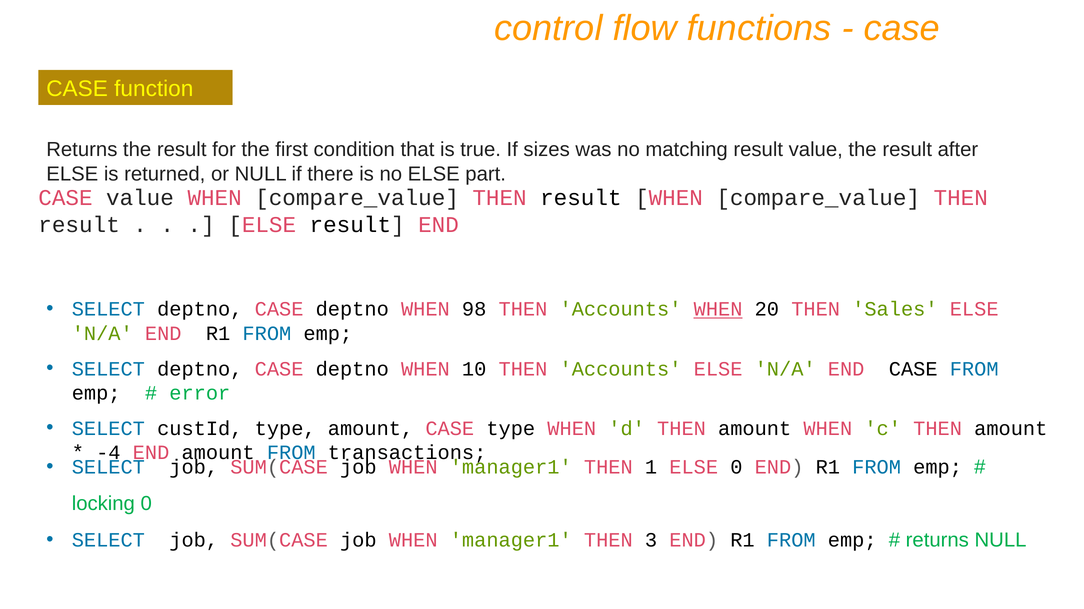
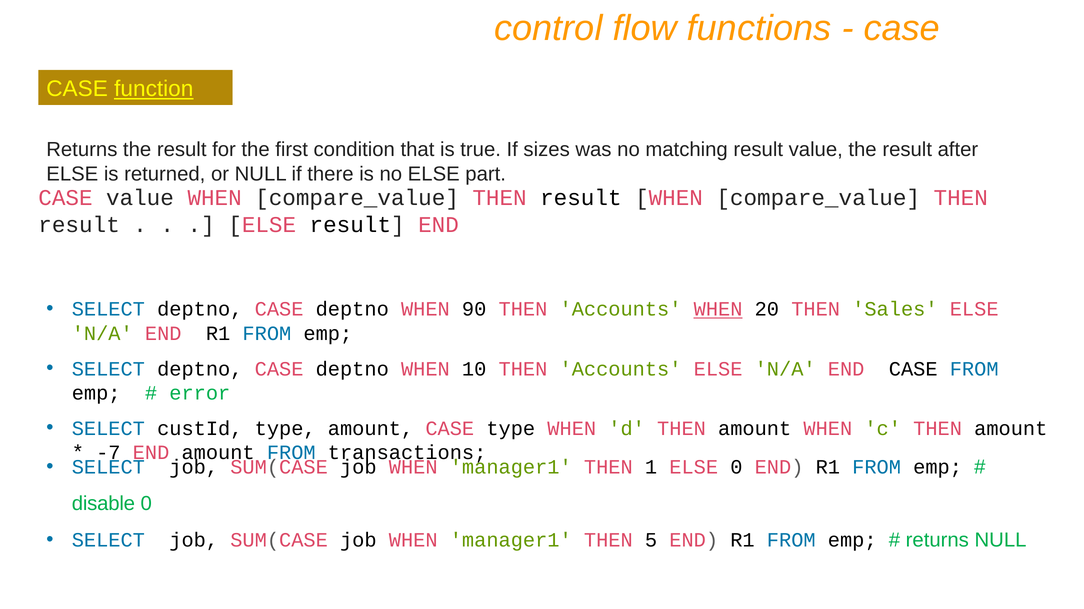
function underline: none -> present
98: 98 -> 90
-4: -4 -> -7
locking: locking -> disable
3: 3 -> 5
